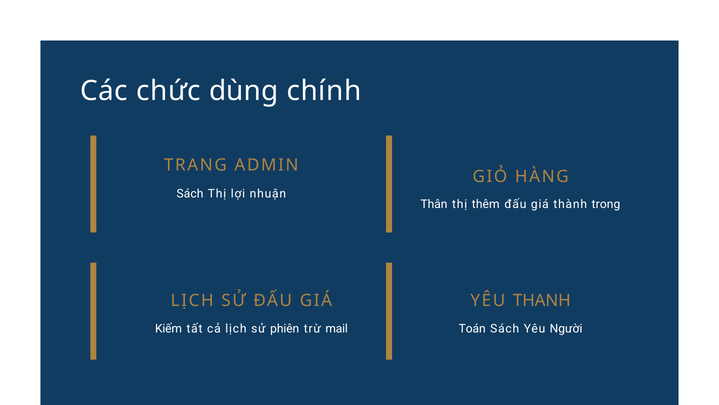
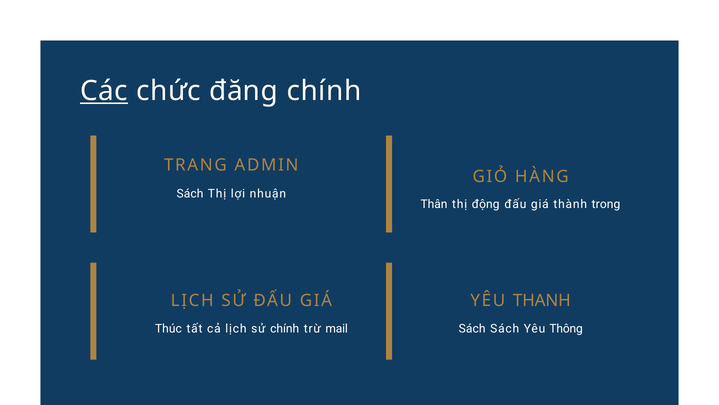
Các underline: none -> present
dùng: dùng -> đăng
thêm: thêm -> động
Kiếm: Kiếm -> Thúc
sử phiên: phiên -> chính
Toán at (472, 328): Toán -> Sách
Người: Người -> Thông
